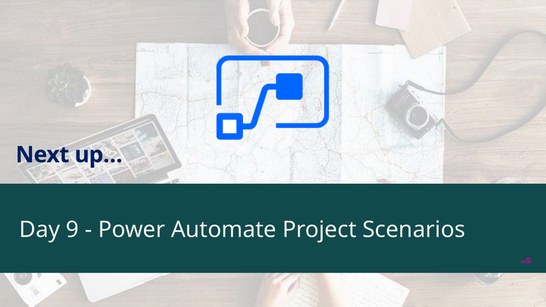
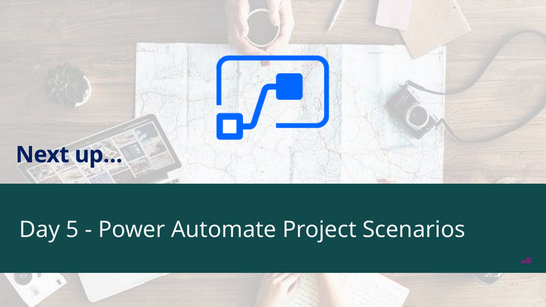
9: 9 -> 5
